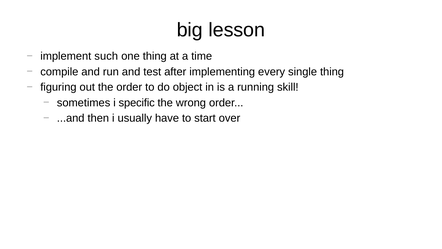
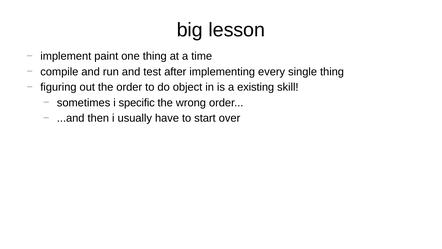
such: such -> paint
running: running -> existing
